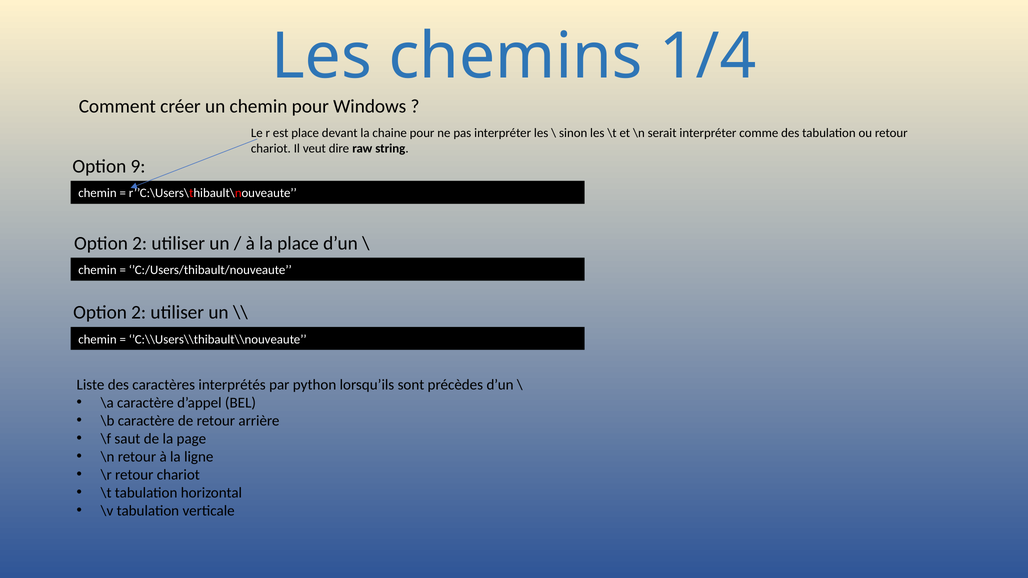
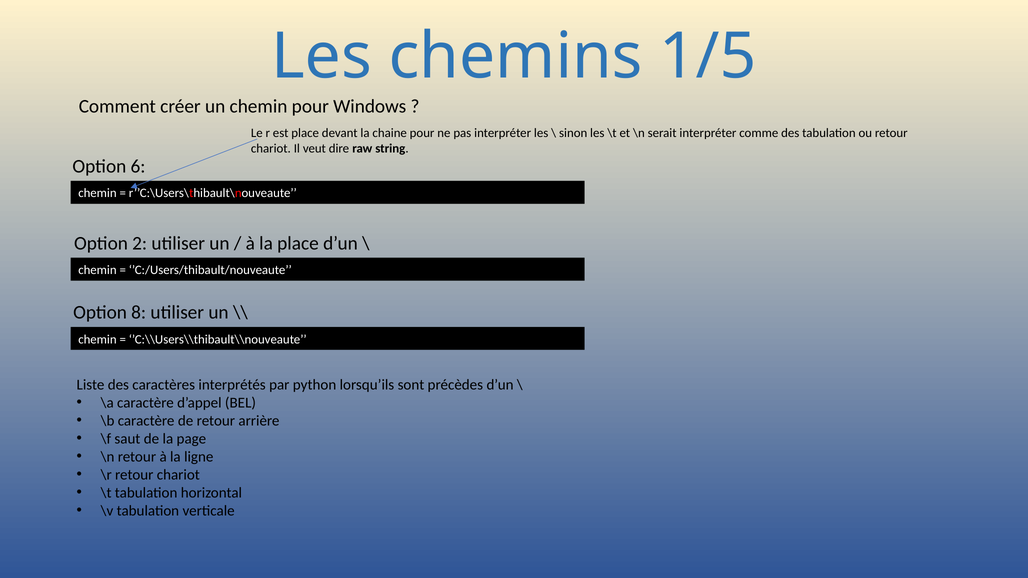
1/4: 1/4 -> 1/5
9: 9 -> 6
2 at (139, 313): 2 -> 8
